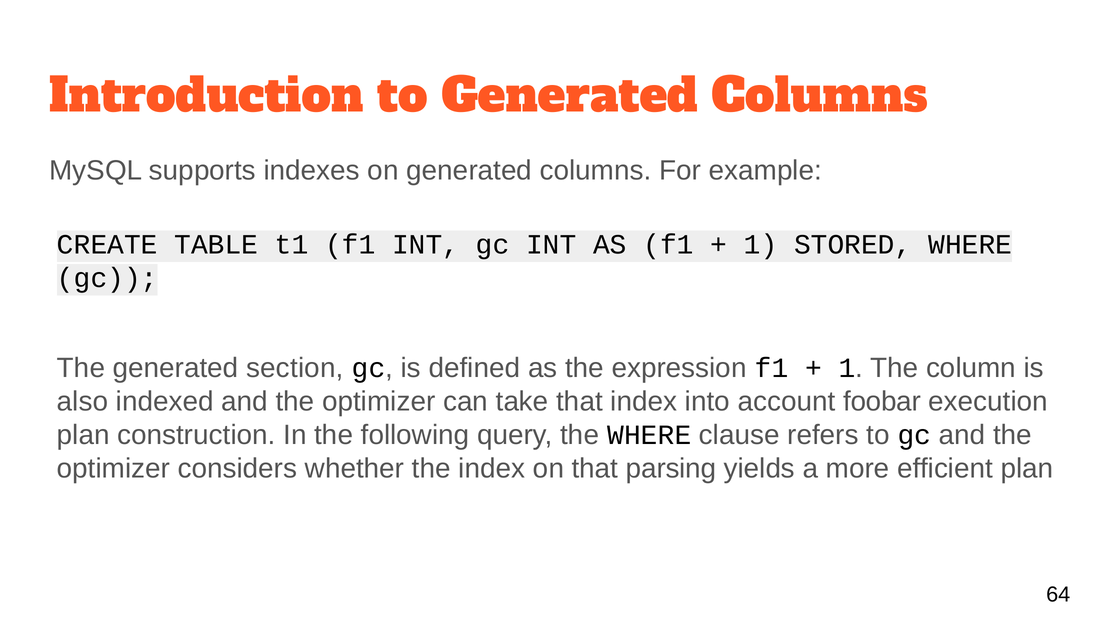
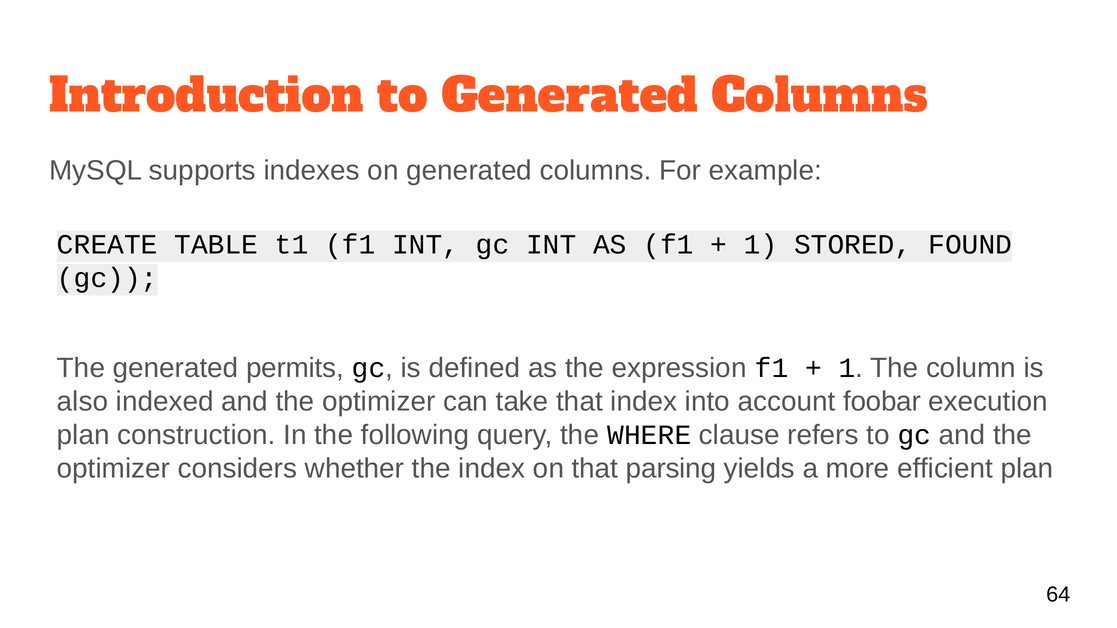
STORED WHERE: WHERE -> FOUND
section: section -> permits
